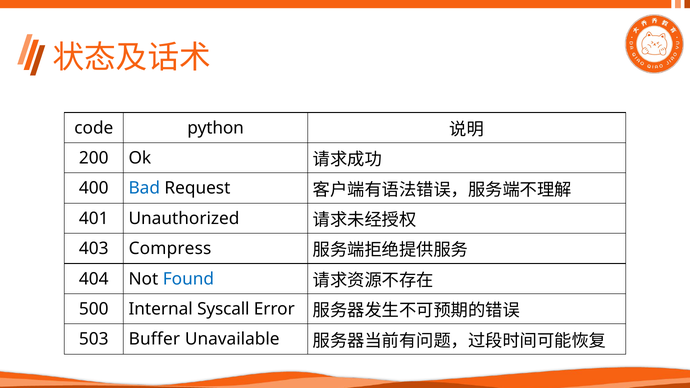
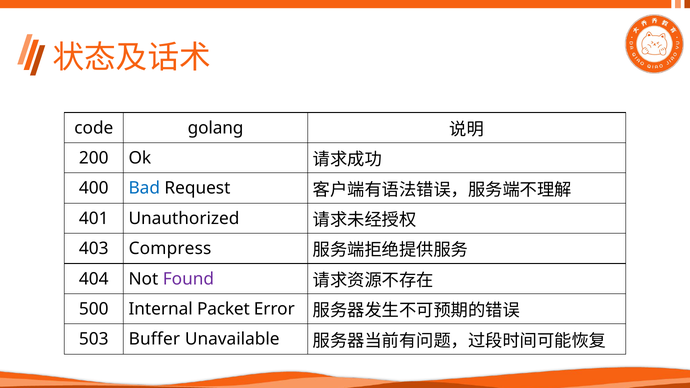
python: python -> golang
Found colour: blue -> purple
Syscall: Syscall -> Packet
